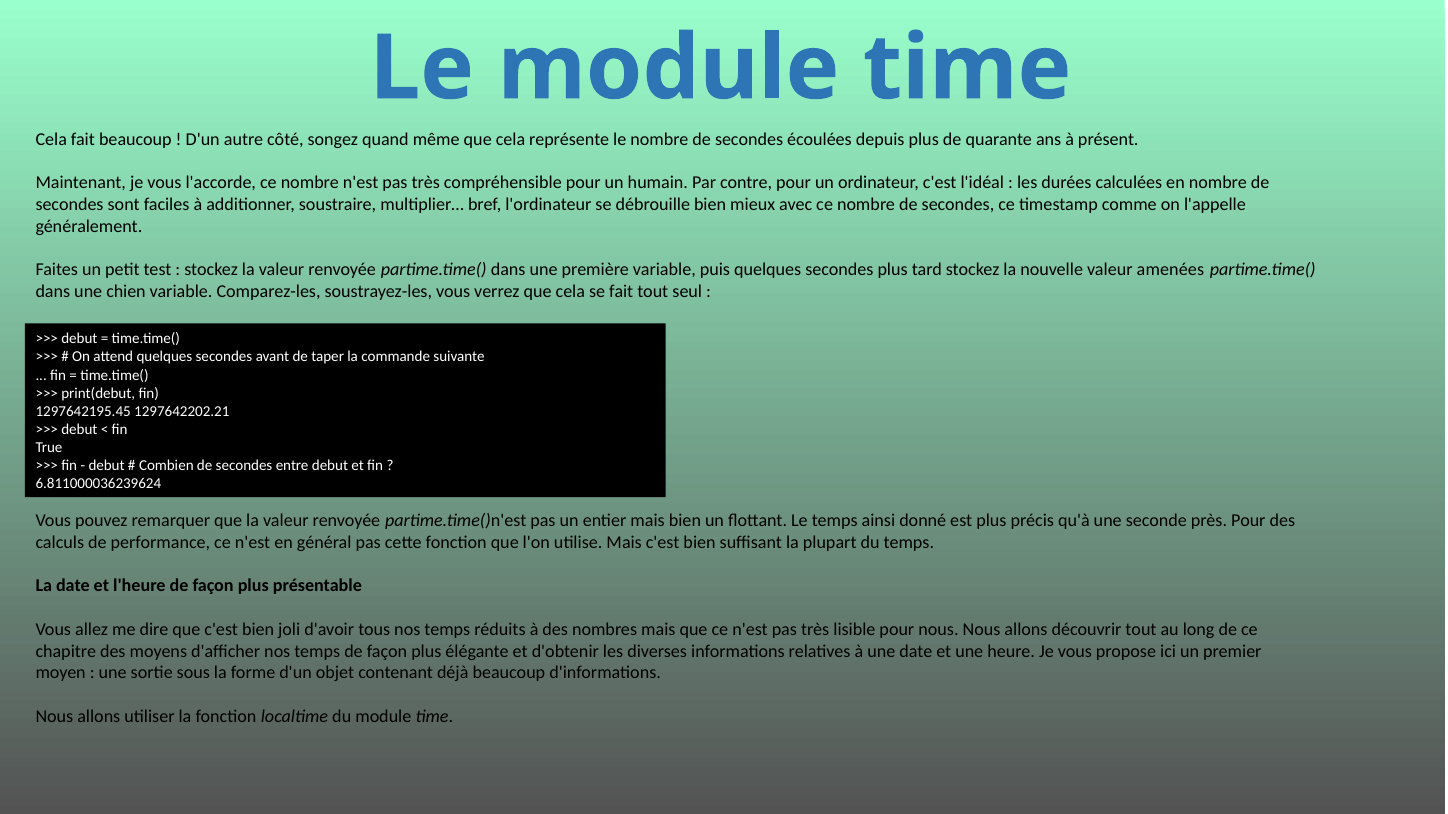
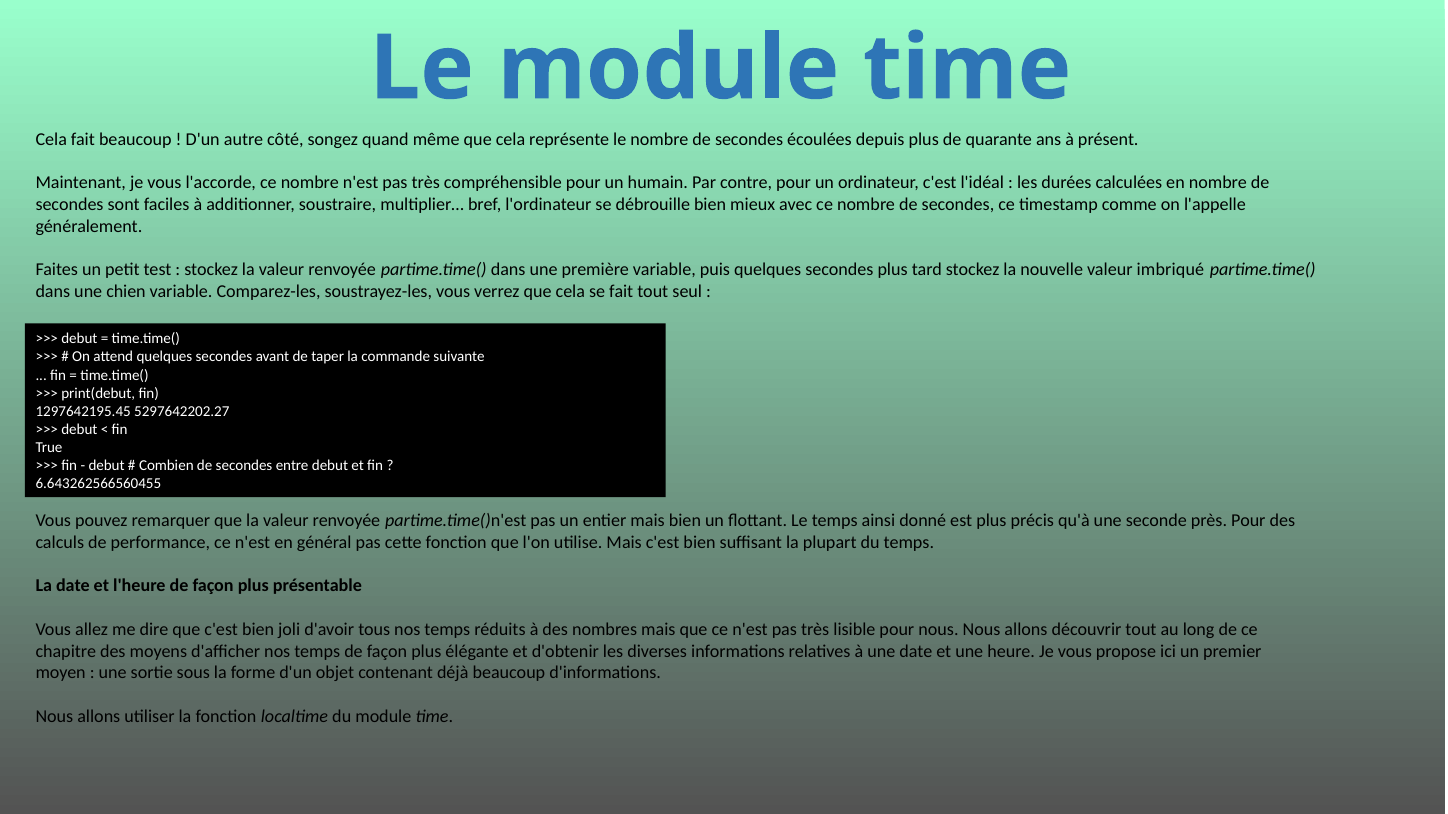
amenées: amenées -> imbriqué
1297642202.21: 1297642202.21 -> 5297642202.27
6.811000036239624: 6.811000036239624 -> 6.643262566560455
